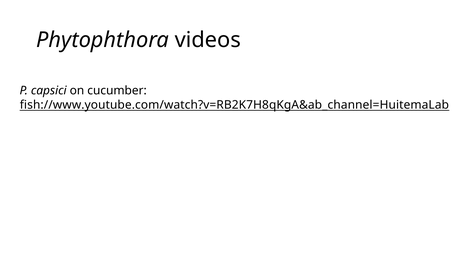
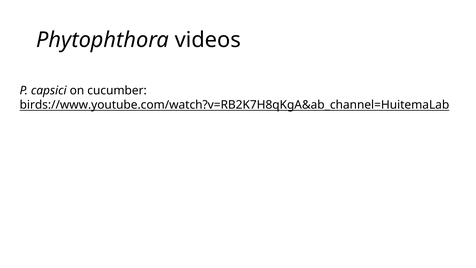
fish://www.youtube.com/watch?v=RB2K7H8qKgA&ab_channel=HuitemaLab: fish://www.youtube.com/watch?v=RB2K7H8qKgA&ab_channel=HuitemaLab -> birds://www.youtube.com/watch?v=RB2K7H8qKgA&ab_channel=HuitemaLab
